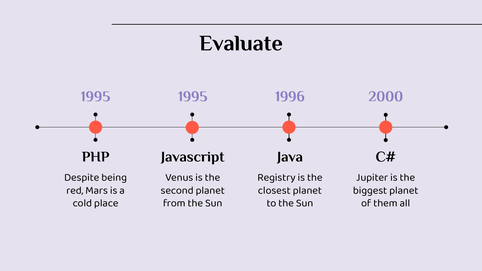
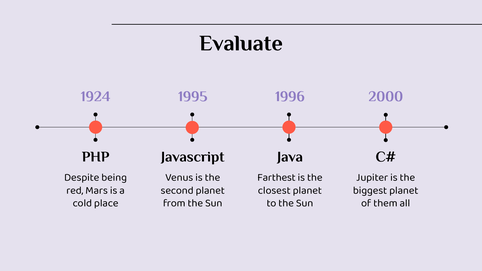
1995 at (96, 96): 1995 -> 1924
Registry: Registry -> Farthest
